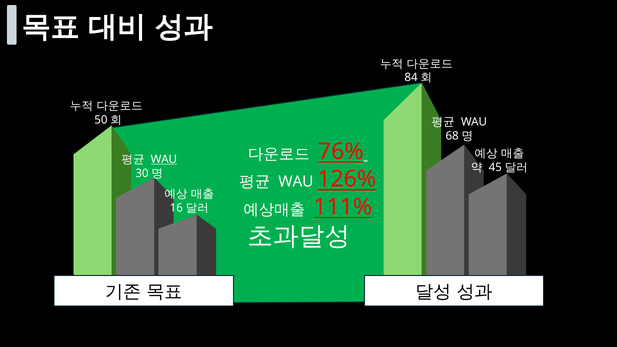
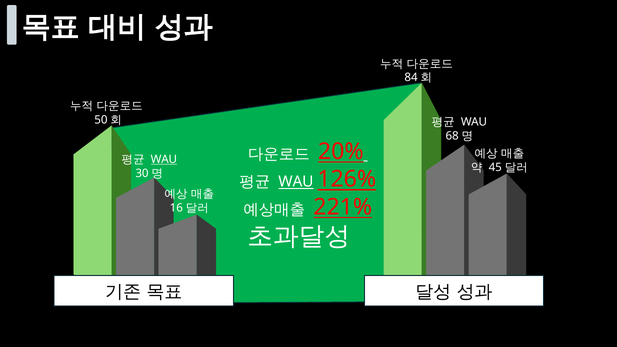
76%: 76% -> 20%
WAU at (296, 182) underline: none -> present
111%: 111% -> 221%
